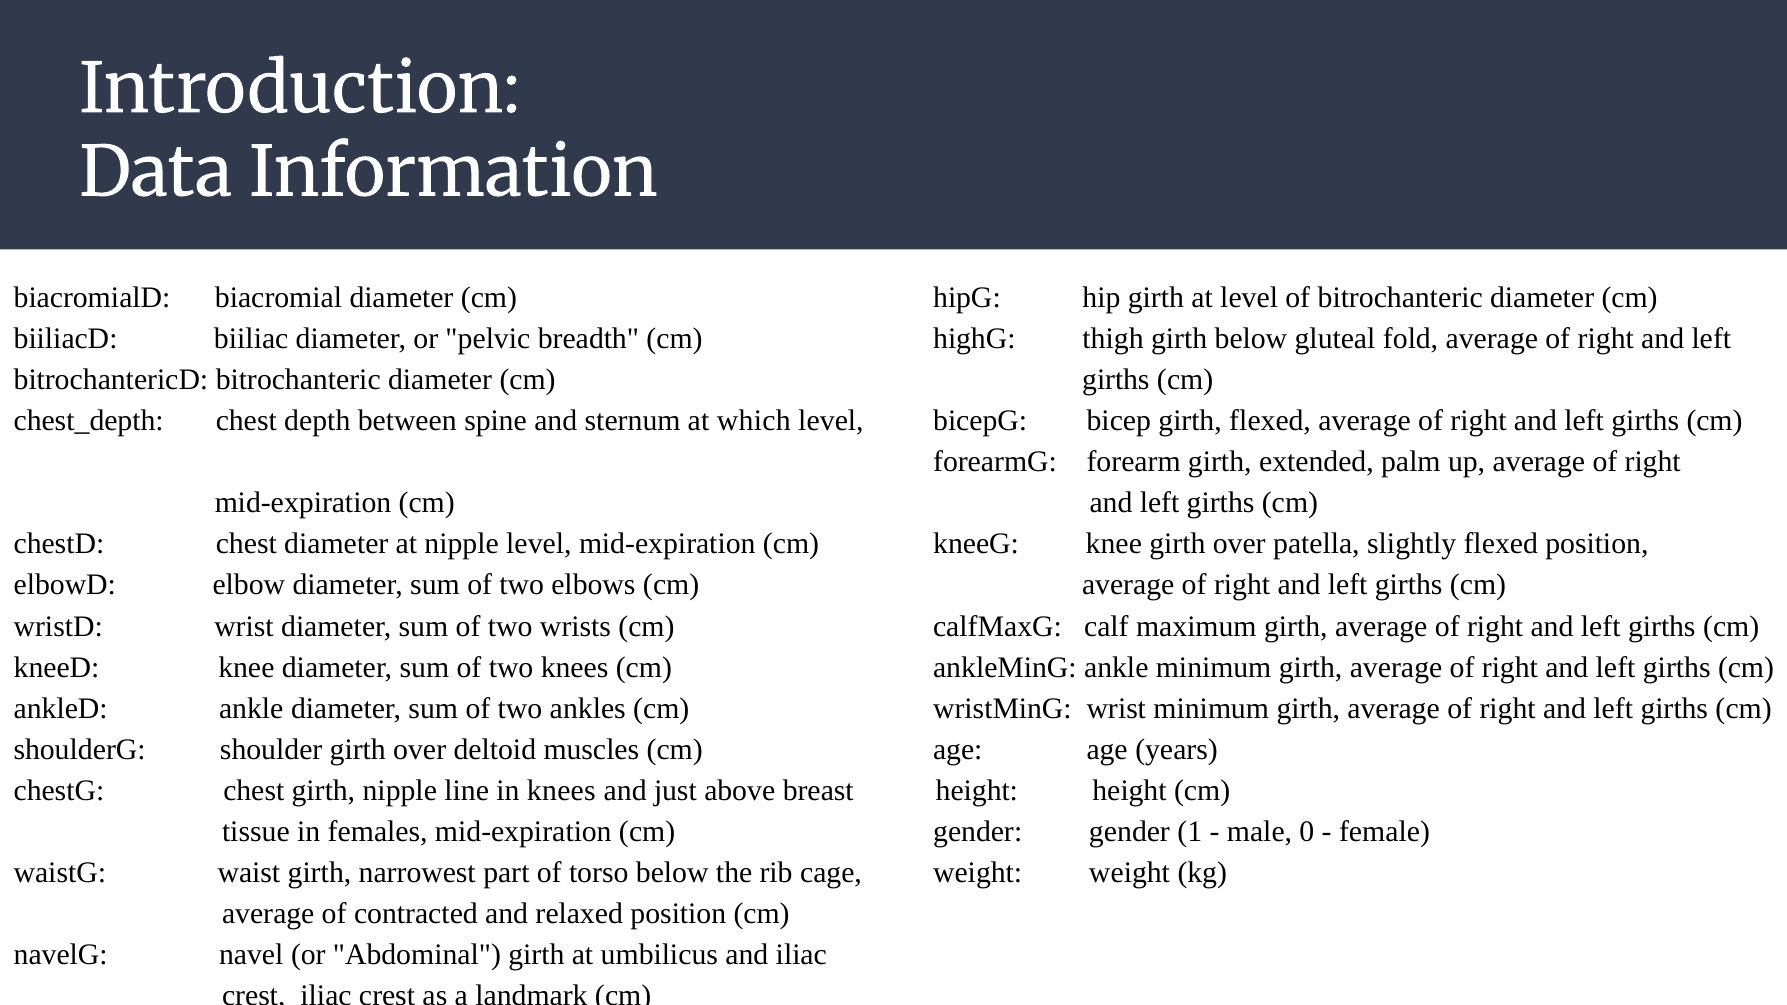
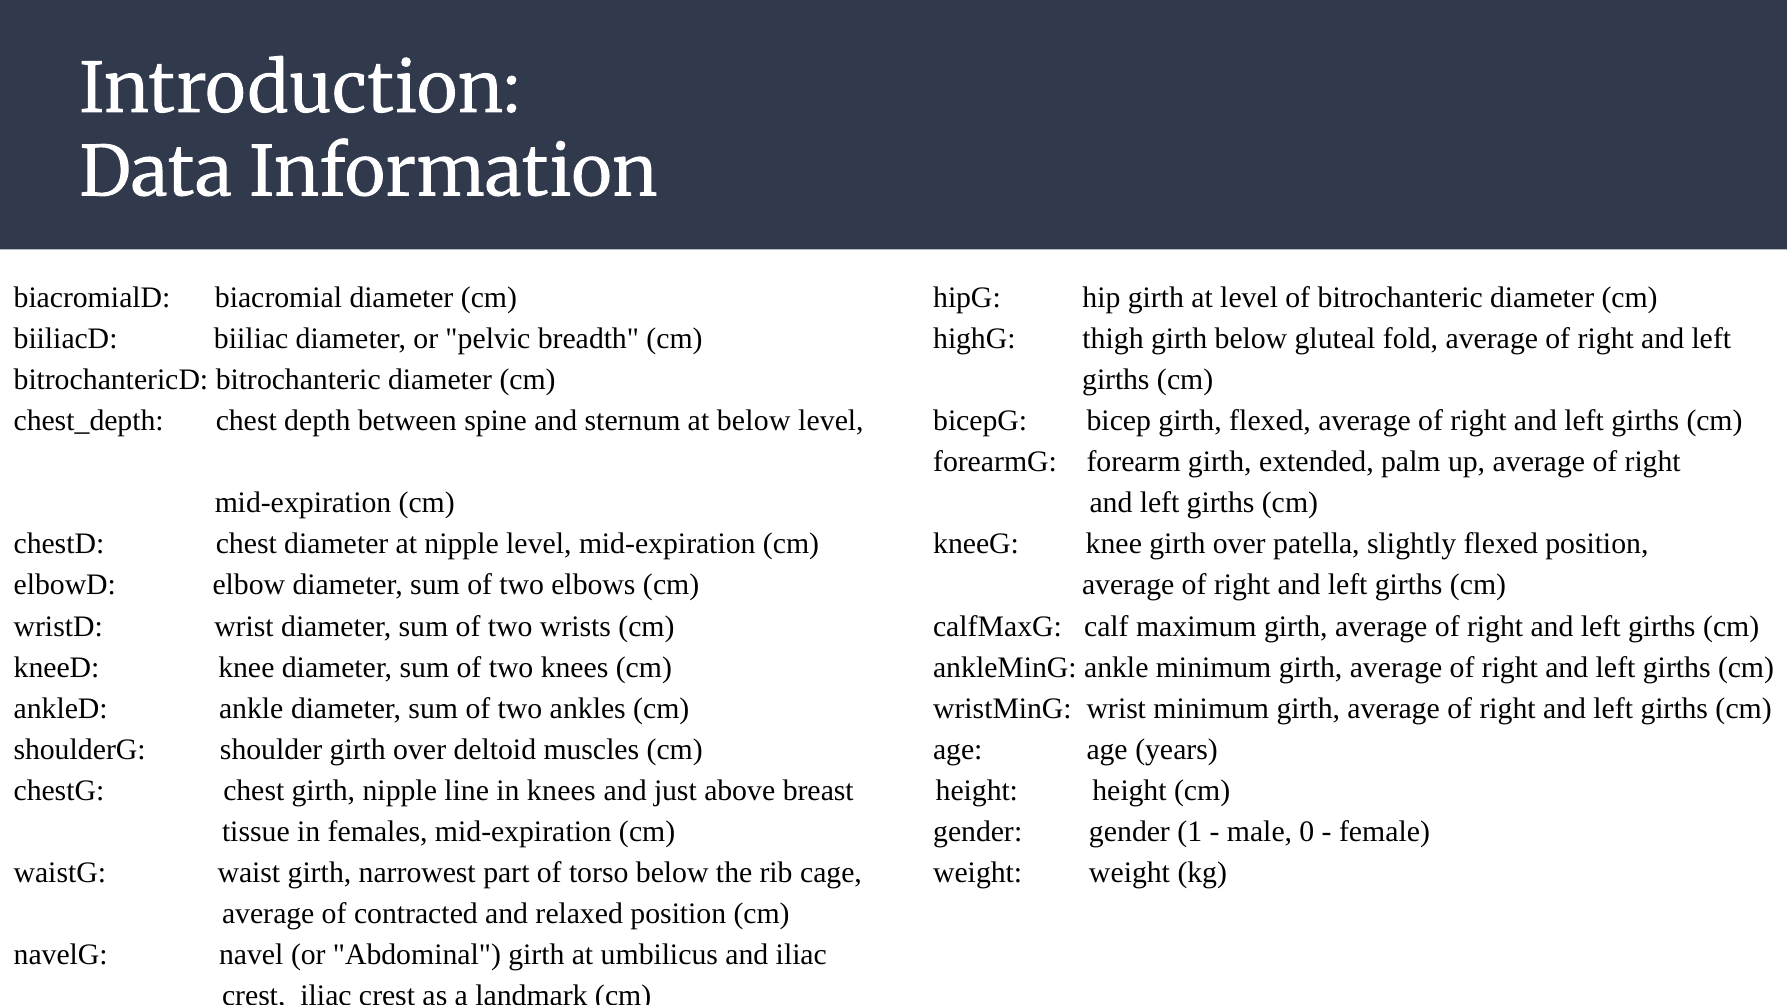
at which: which -> below
